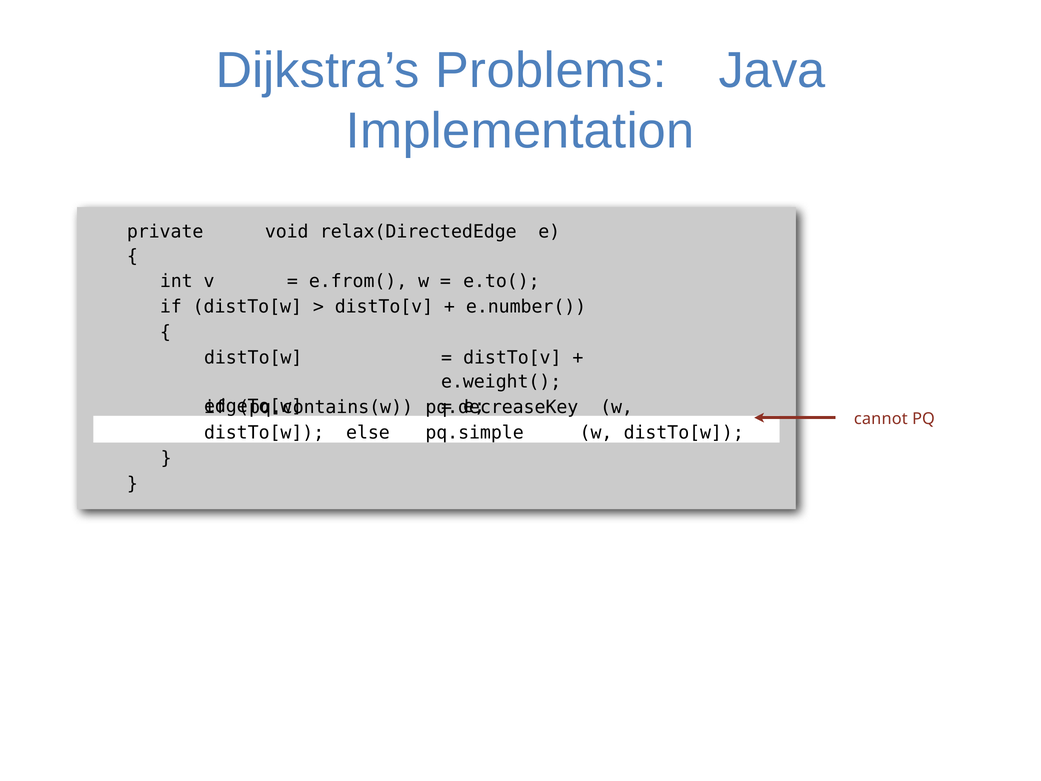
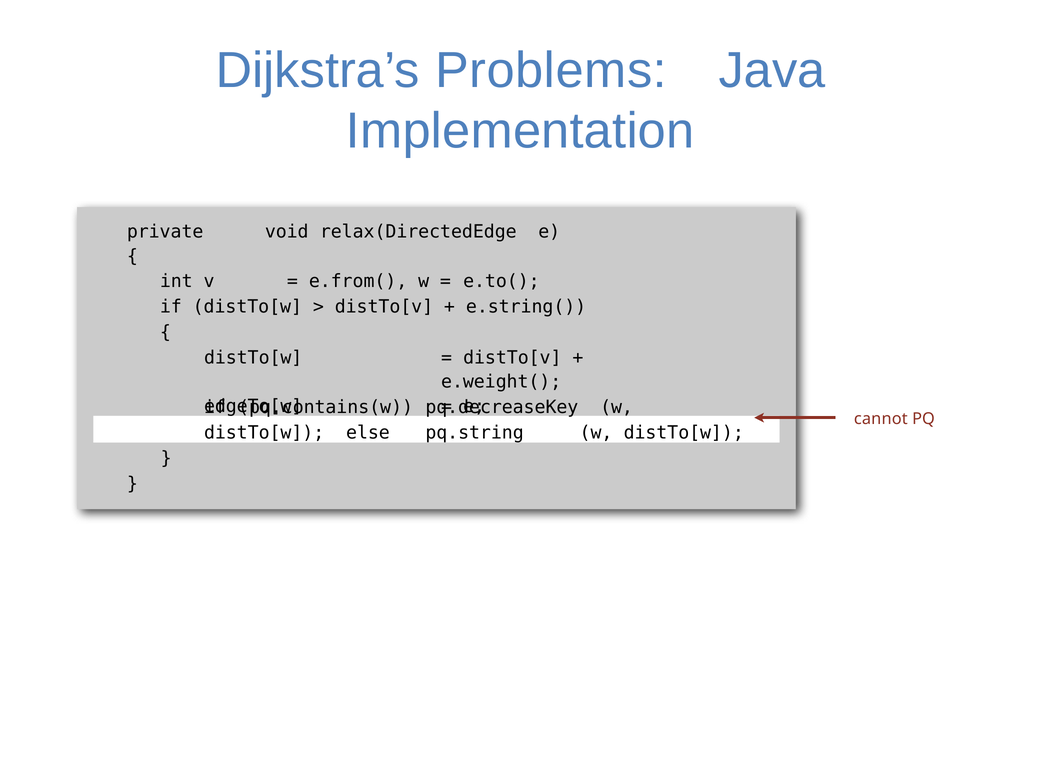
e.number(: e.number( -> e.string(
pq.simple: pq.simple -> pq.string
